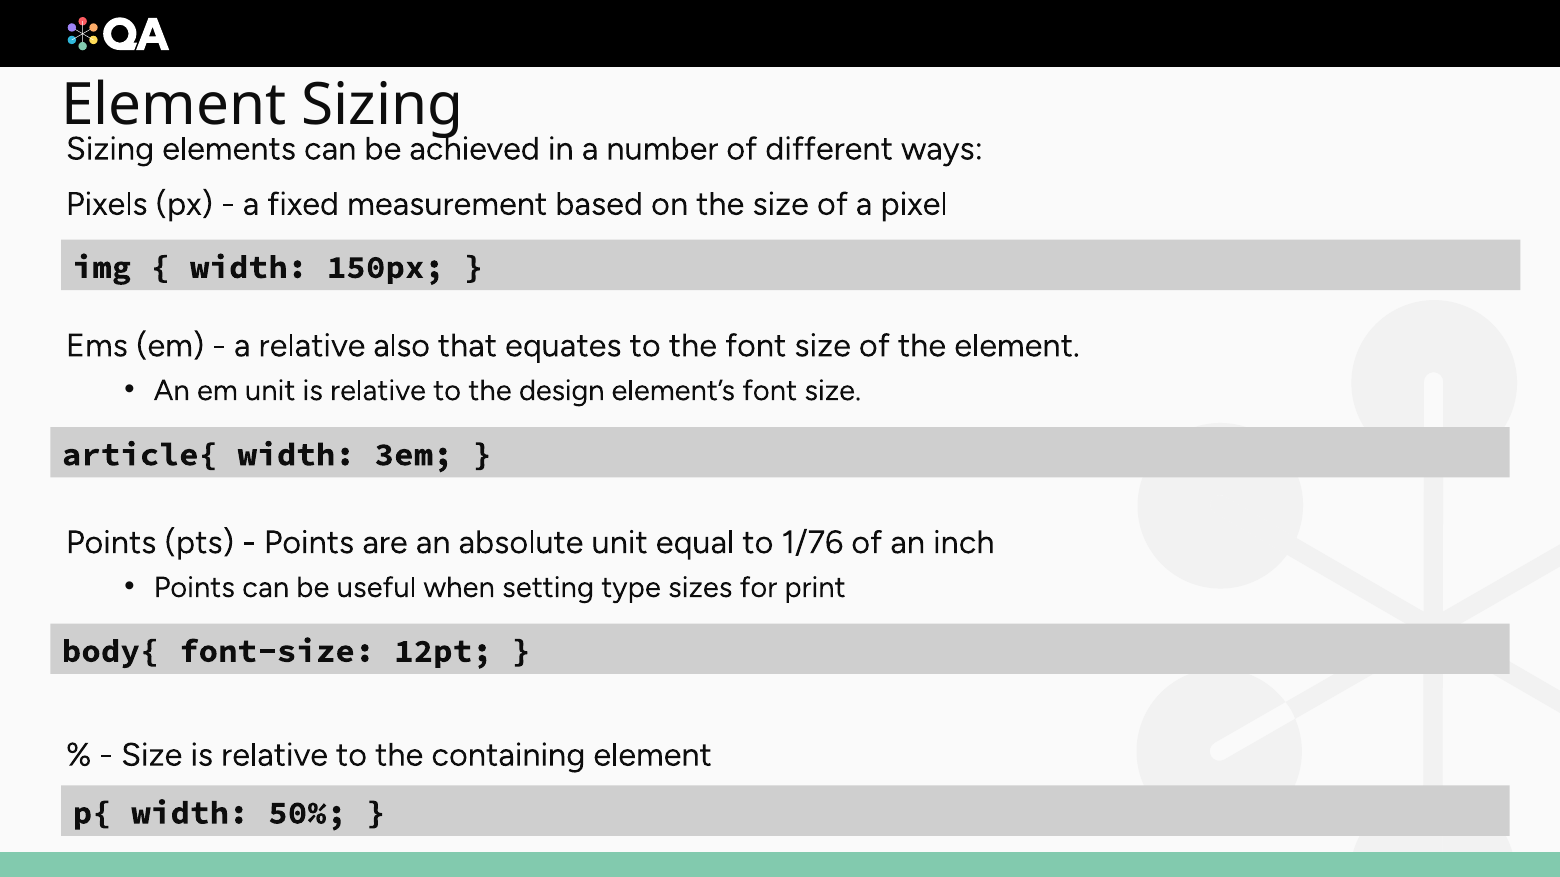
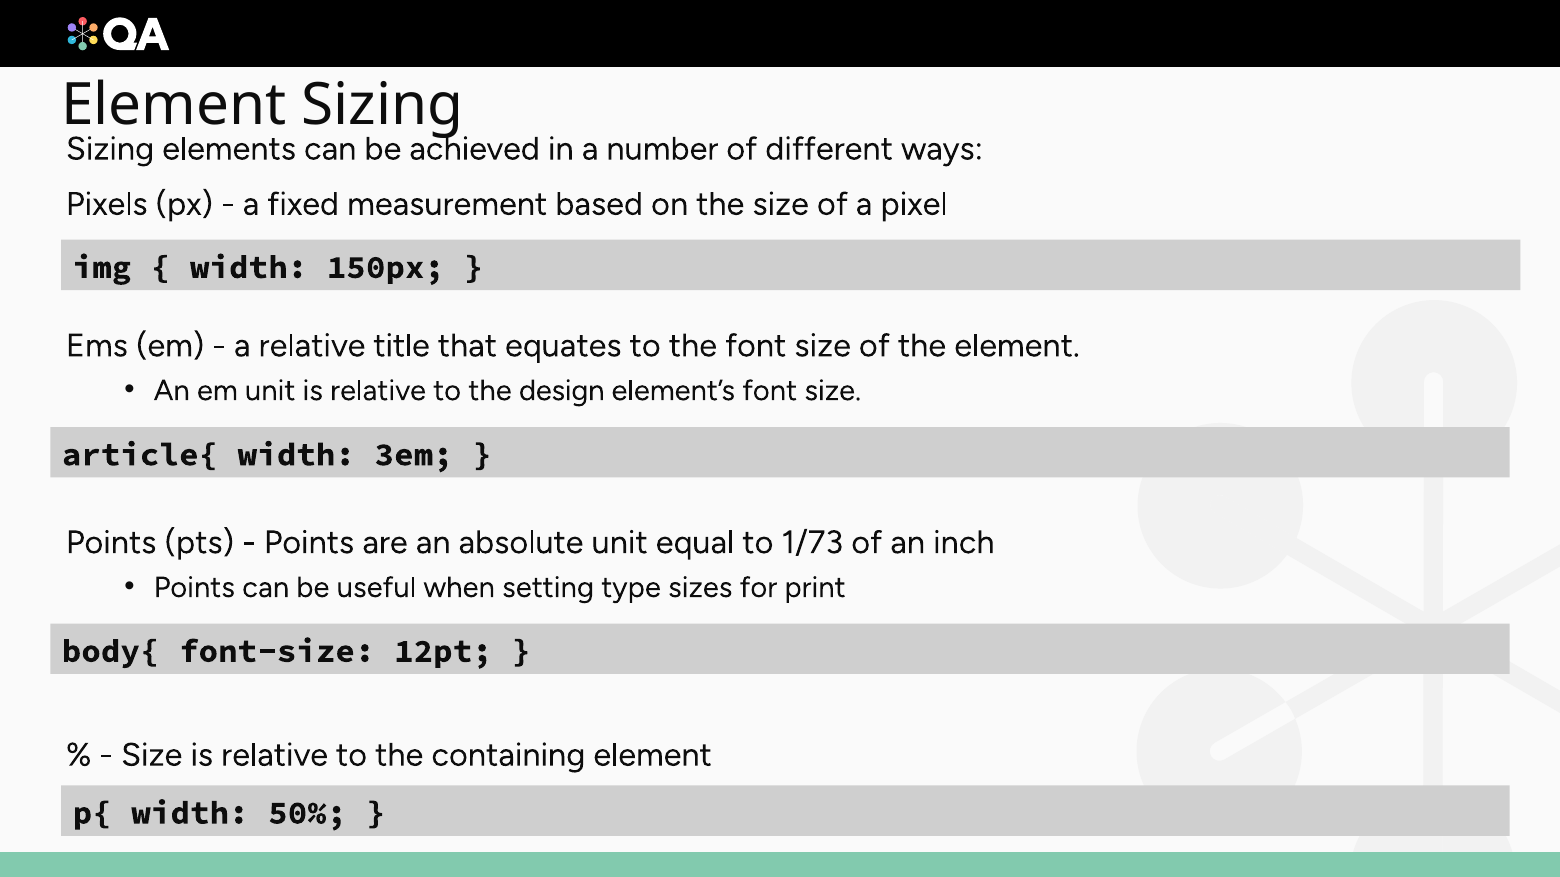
also: also -> title
1/76: 1/76 -> 1/73
